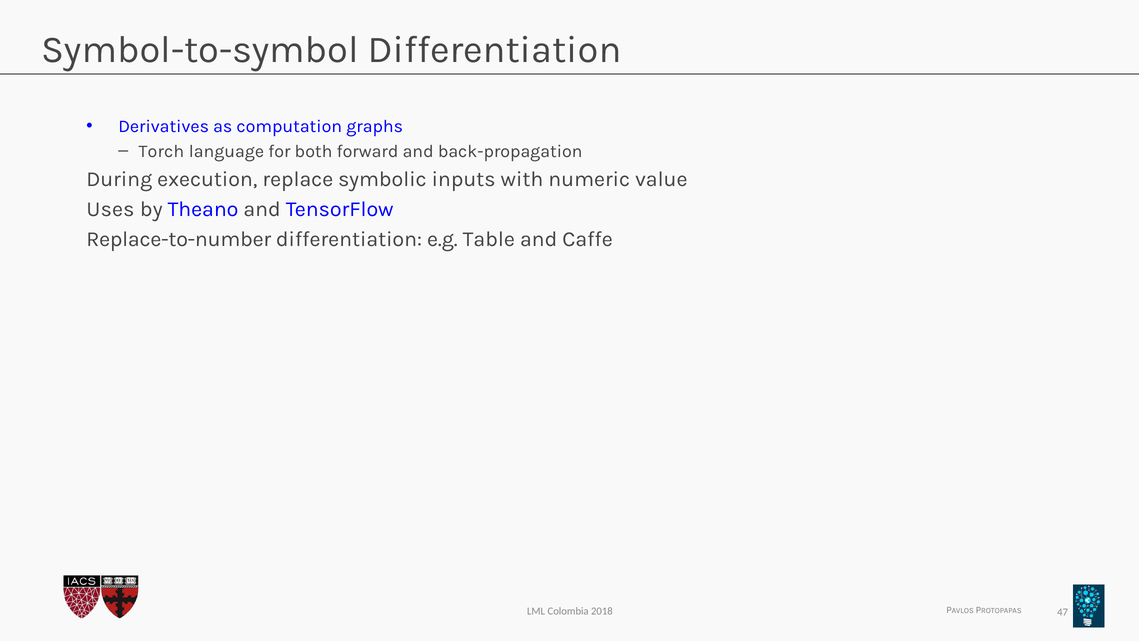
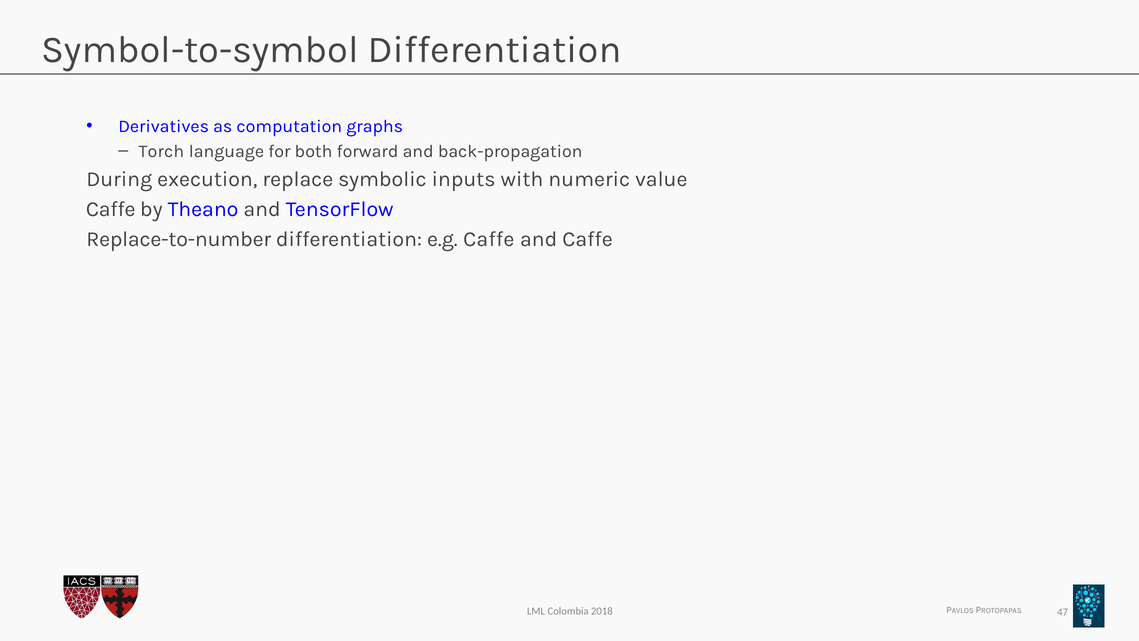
Uses at (110, 209): Uses -> Caffe
e.g Table: Table -> Caffe
